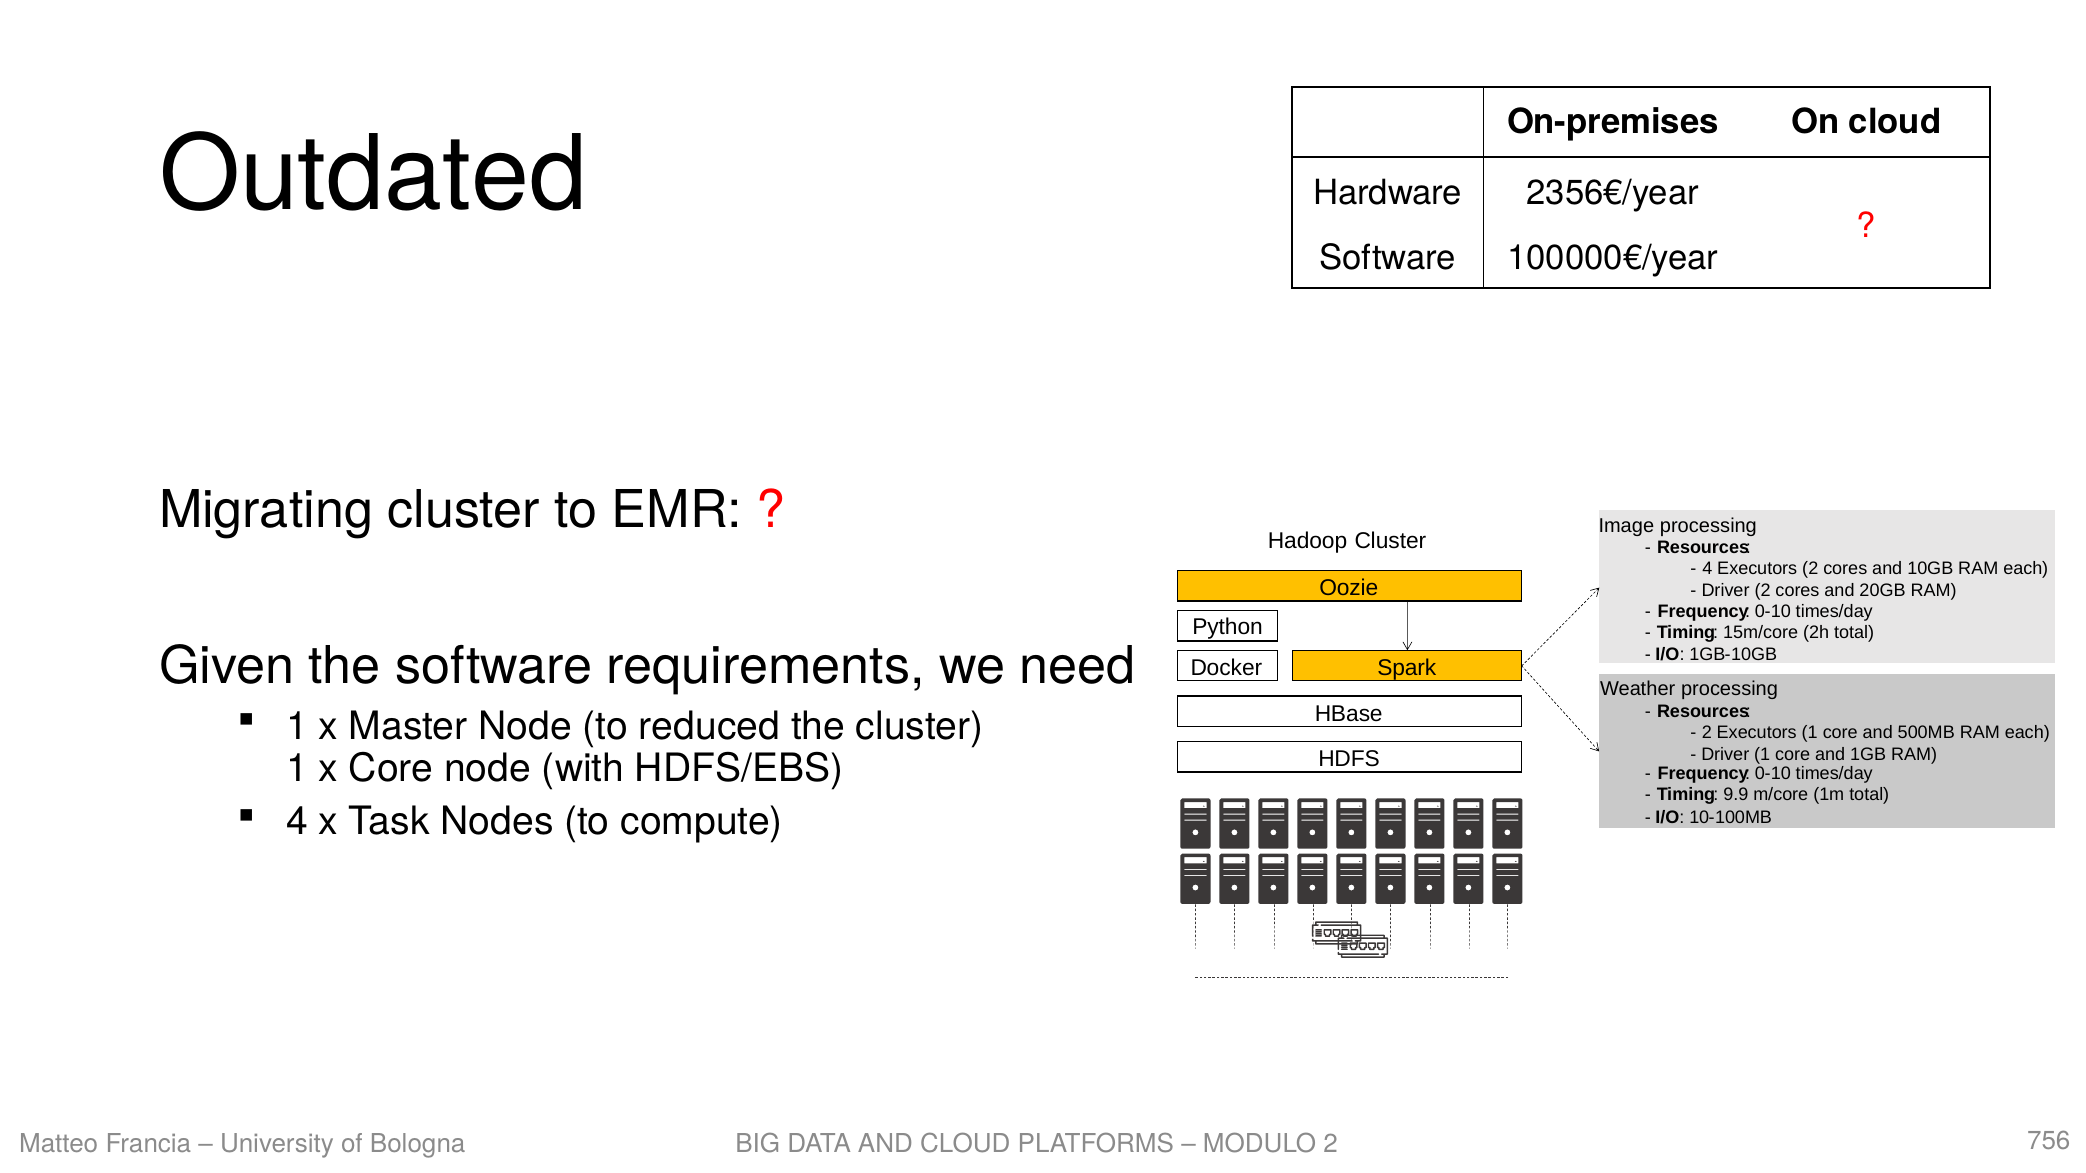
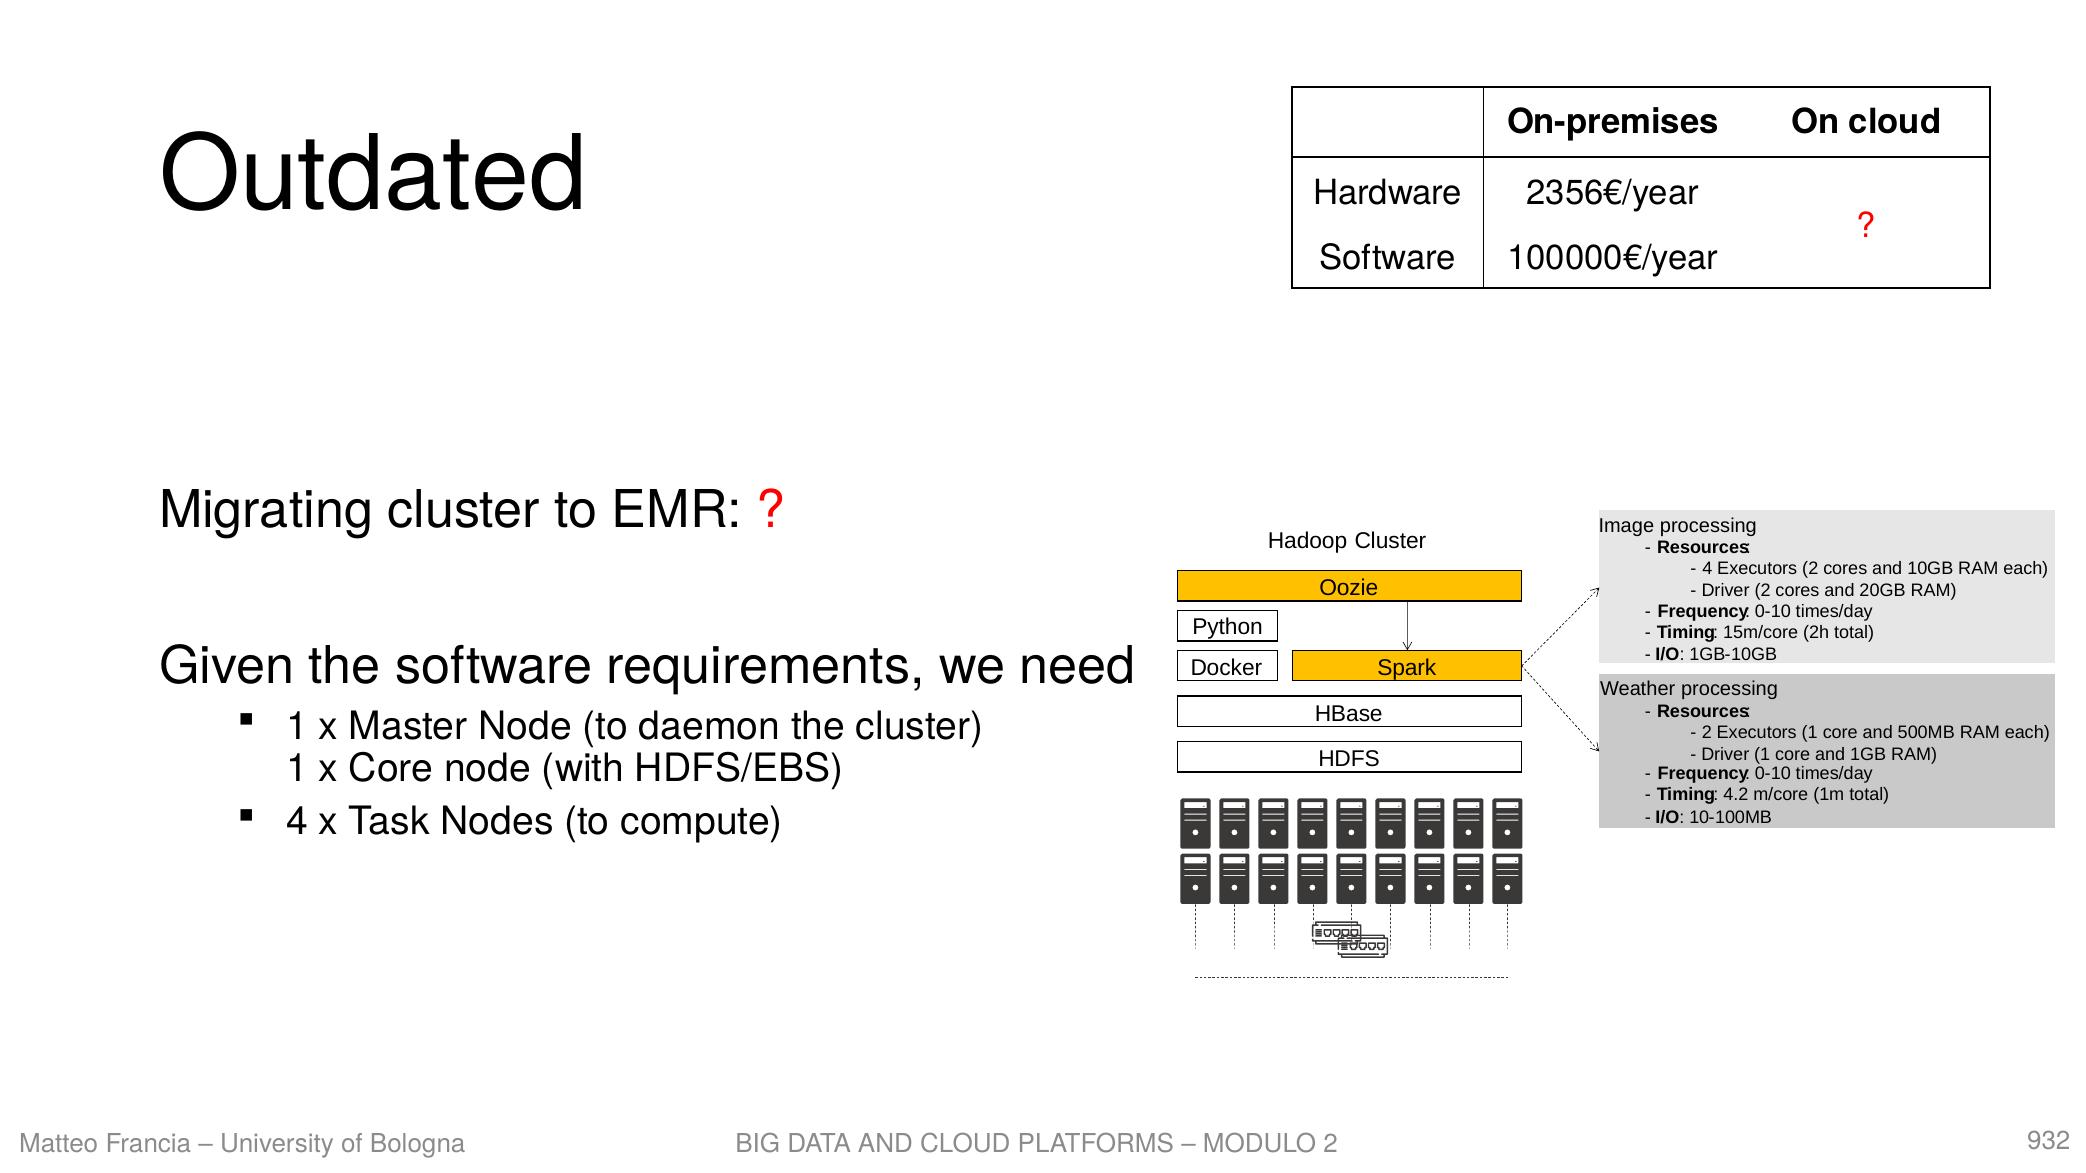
reduced: reduced -> daemon
9.9: 9.9 -> 4.2
756: 756 -> 932
